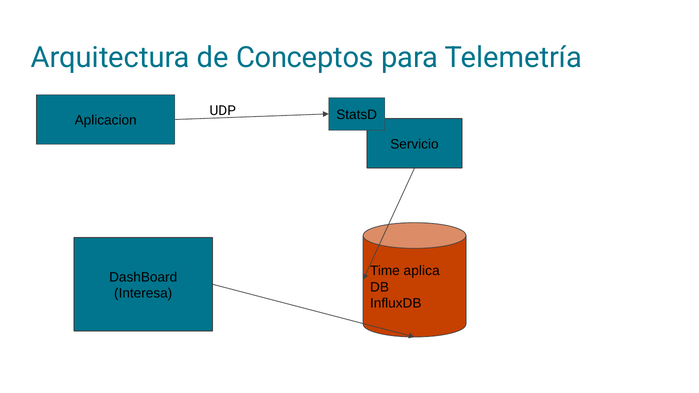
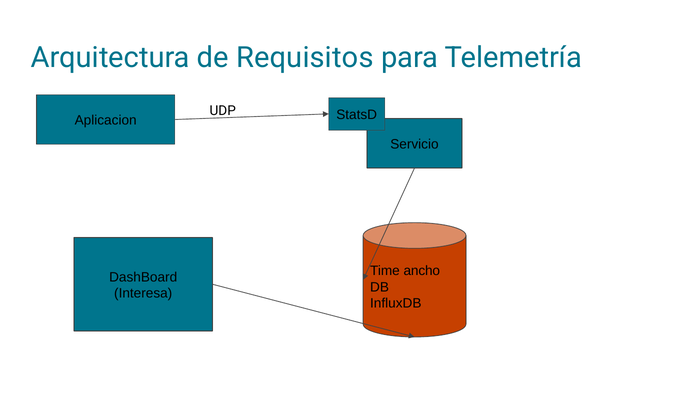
Conceptos: Conceptos -> Requisitos
aplica: aplica -> ancho
